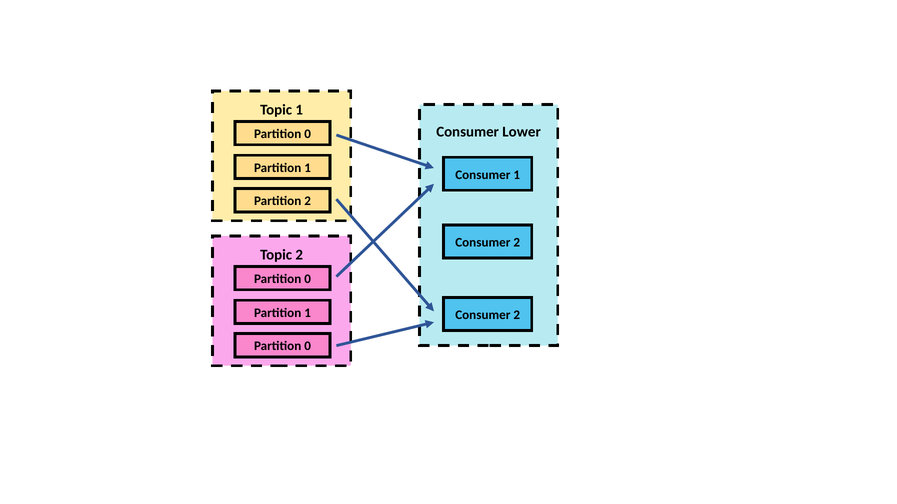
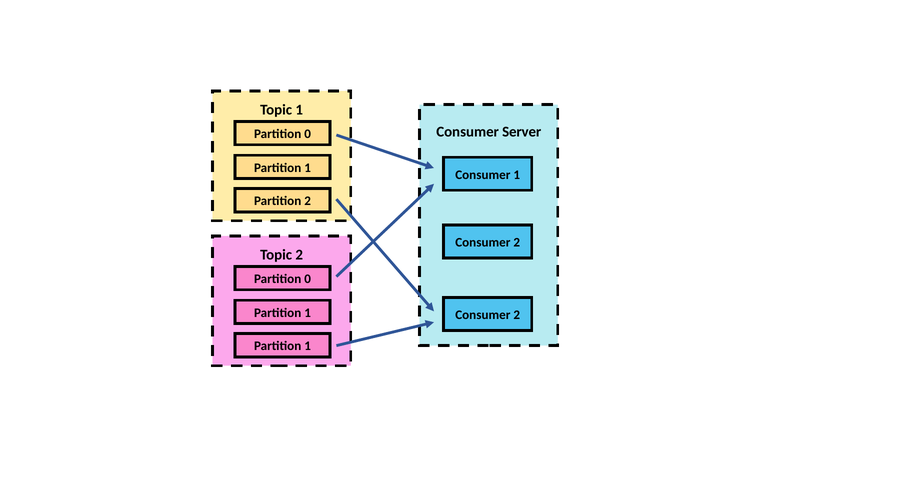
Lower: Lower -> Server
0 at (308, 346): 0 -> 1
